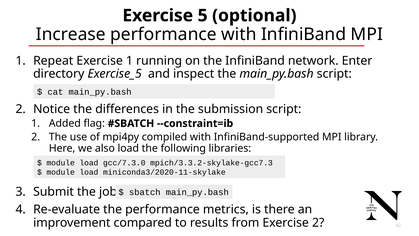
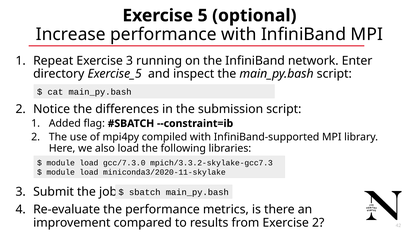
Exercise 1: 1 -> 3
